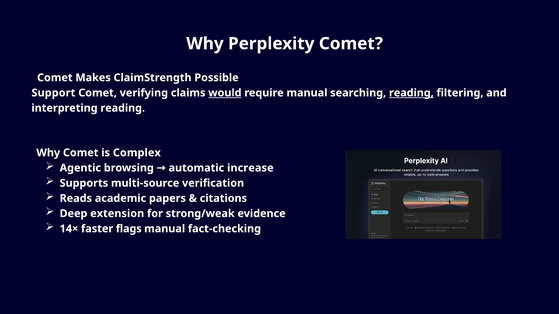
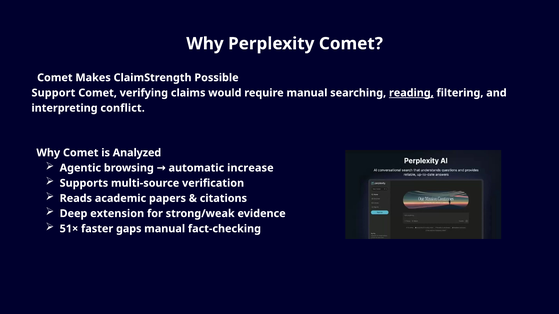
would underline: present -> none
interpreting reading: reading -> conflict
Complex: Complex -> Analyzed
14×: 14× -> 51×
flags: flags -> gaps
